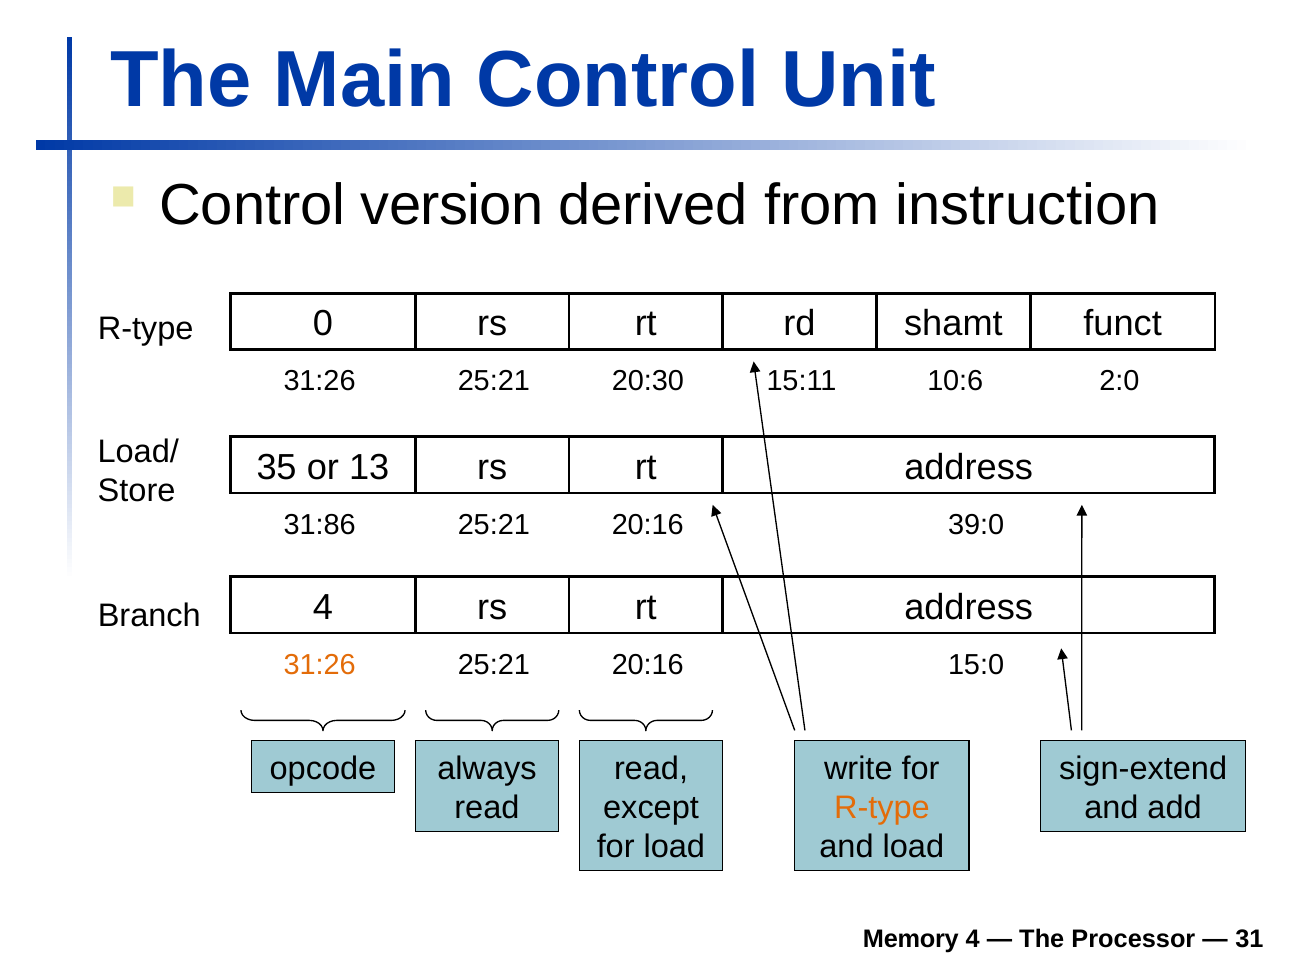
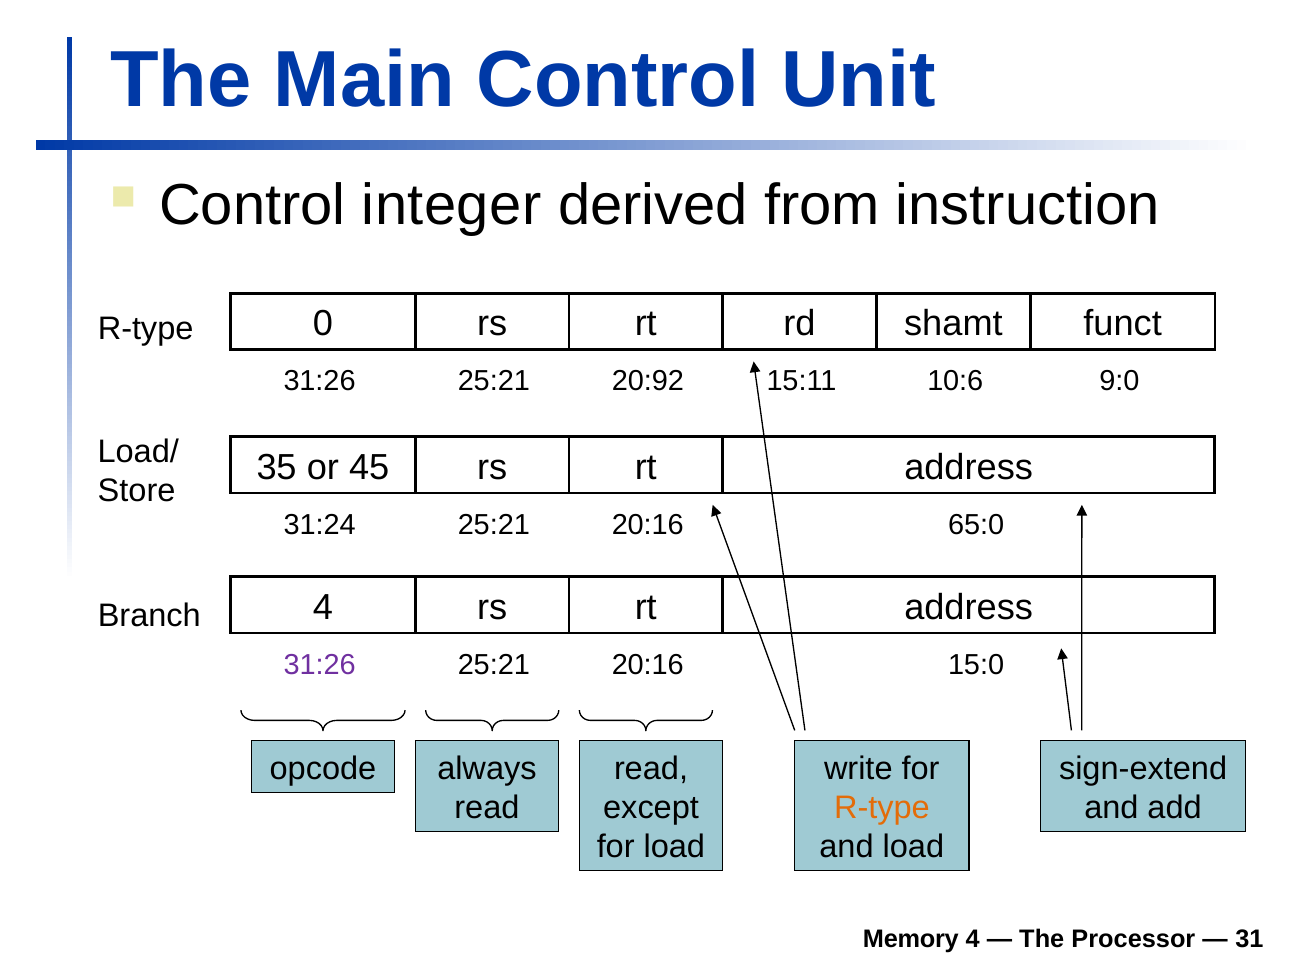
version: version -> integer
20:30: 20:30 -> 20:92
2:0: 2:0 -> 9:0
13: 13 -> 45
31:86: 31:86 -> 31:24
39:0: 39:0 -> 65:0
31:26 at (320, 665) colour: orange -> purple
